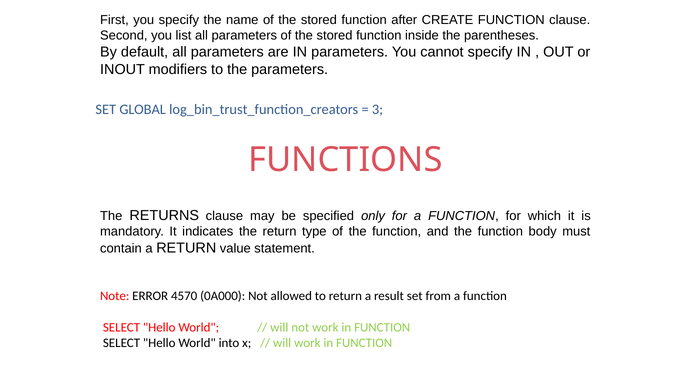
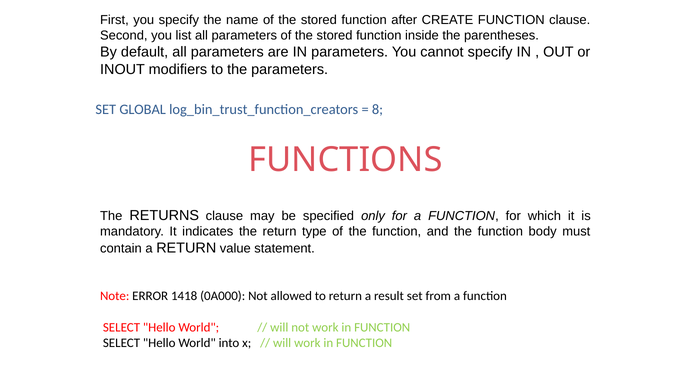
3: 3 -> 8
4570: 4570 -> 1418
